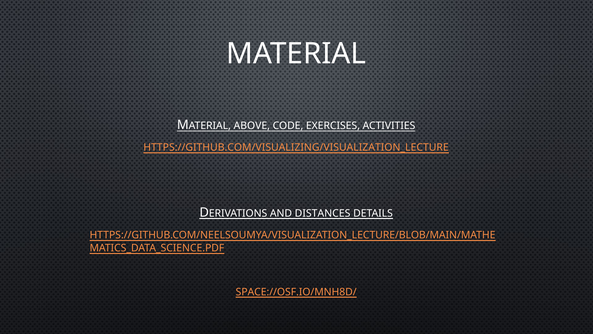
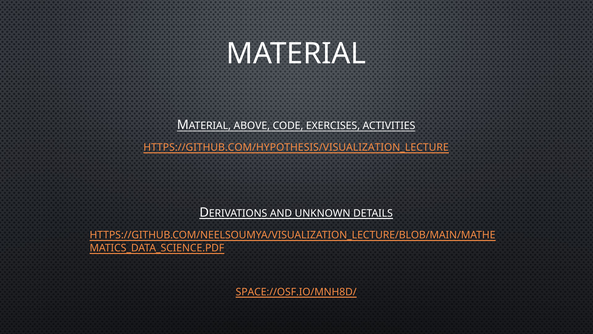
HTTPS://GITHUB.COM/VISUALIZING/VISUALIZATION_LECTURE: HTTPS://GITHUB.COM/VISUALIZING/VISUALIZATION_LECTURE -> HTTPS://GITHUB.COM/HYPOTHESIS/VISUALIZATION_LECTURE
DISTANCES: DISTANCES -> UNKNOWN
